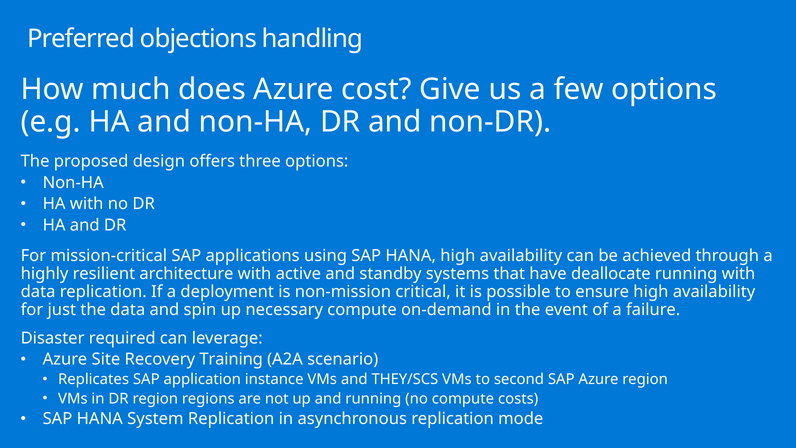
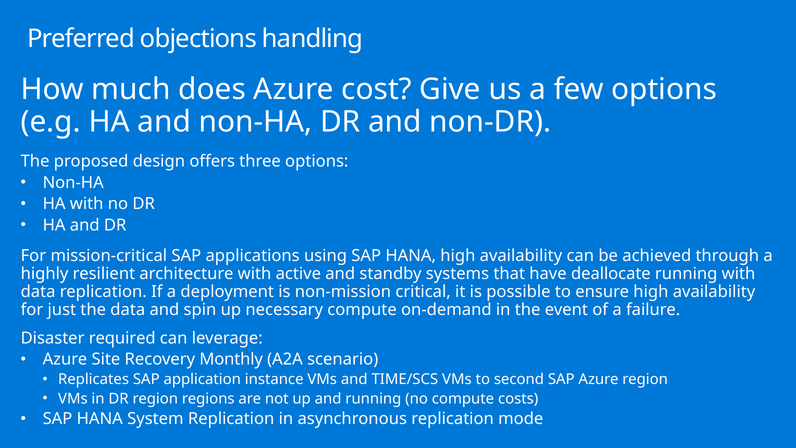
Training: Training -> Monthly
THEY/SCS: THEY/SCS -> TIME/SCS
